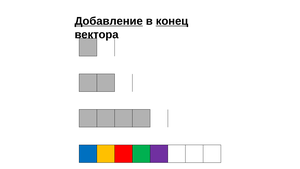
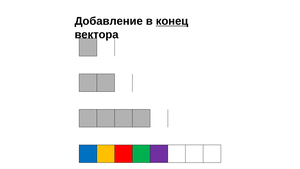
Добавление underline: present -> none
